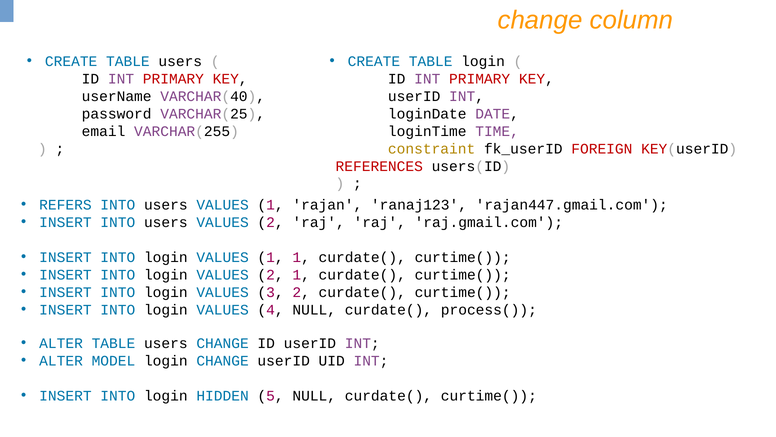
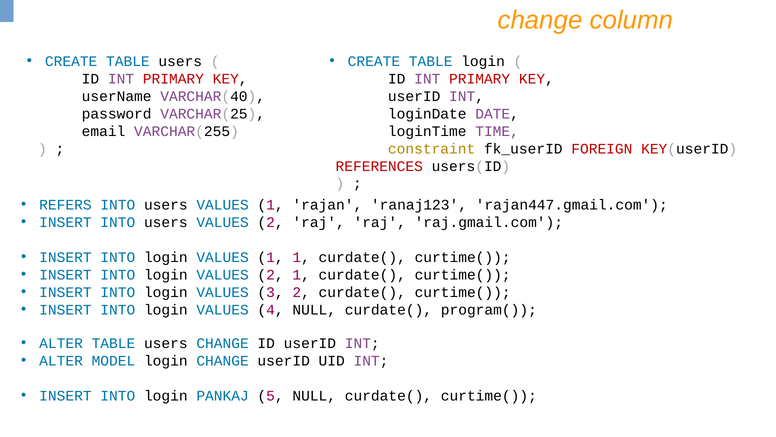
process(: process( -> program(
HIDDEN: HIDDEN -> PANKAJ
